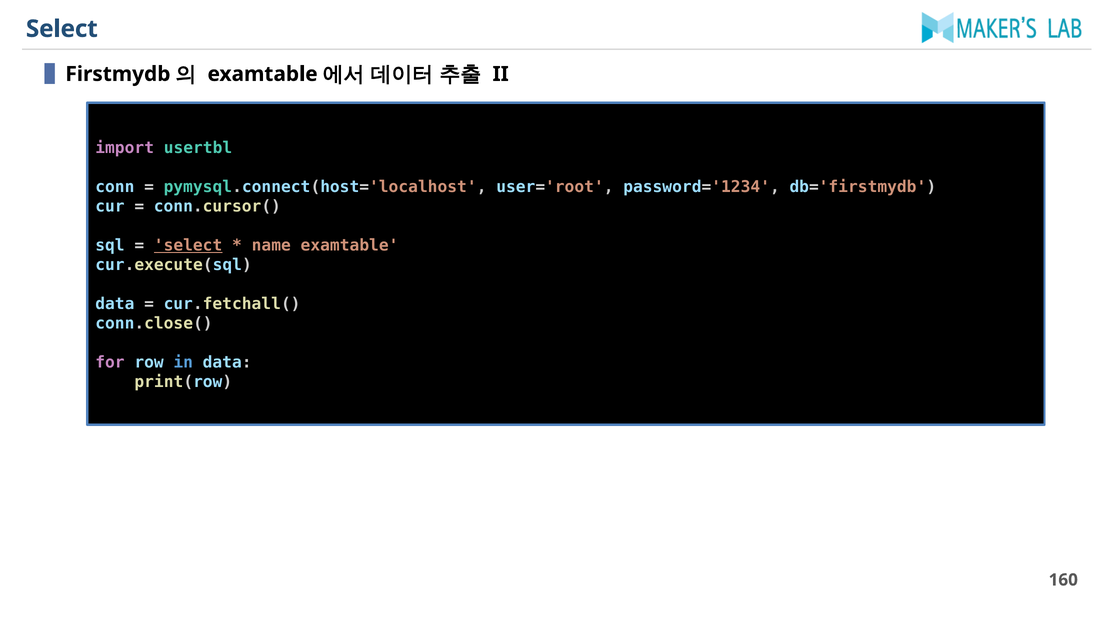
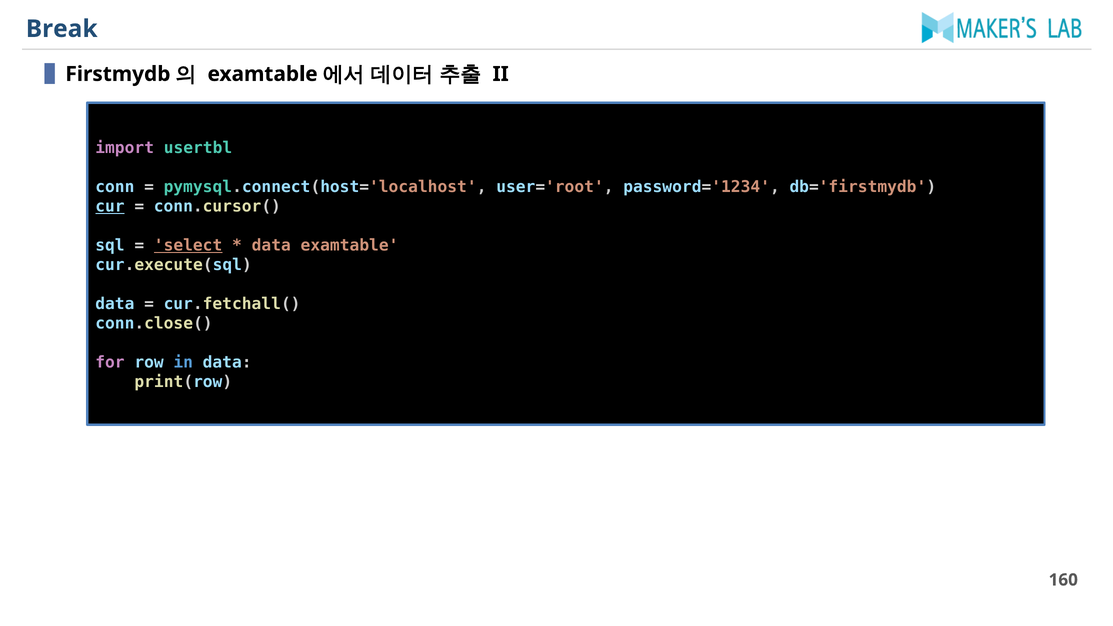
Select at (62, 29): Select -> Break
cur underline: none -> present
name at (271, 245): name -> data
